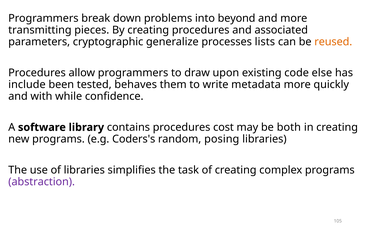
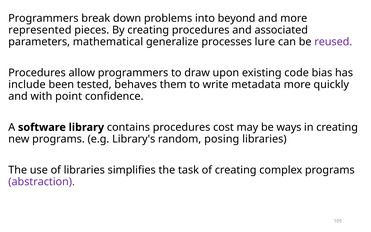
transmitting: transmitting -> represented
cryptographic: cryptographic -> mathematical
lists: lists -> lure
reused colour: orange -> purple
else: else -> bias
while: while -> point
both: both -> ways
Coders's: Coders's -> Library's
